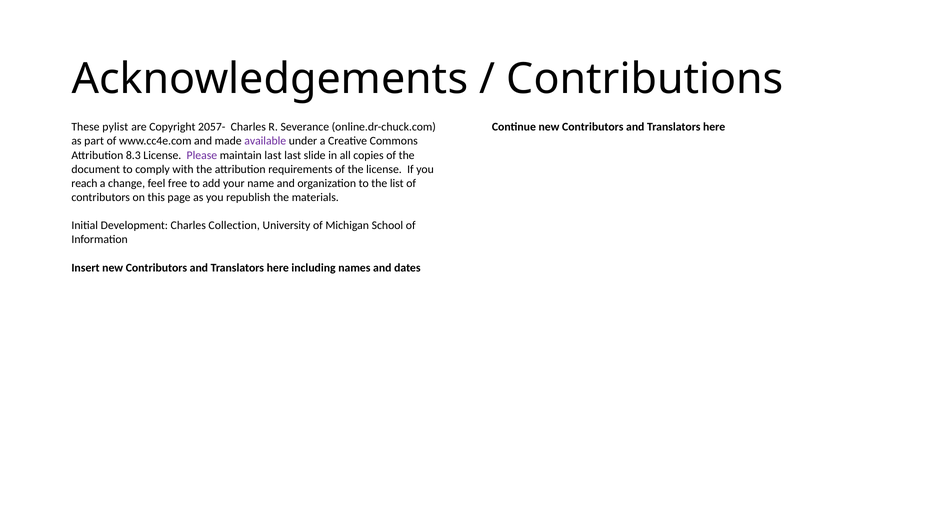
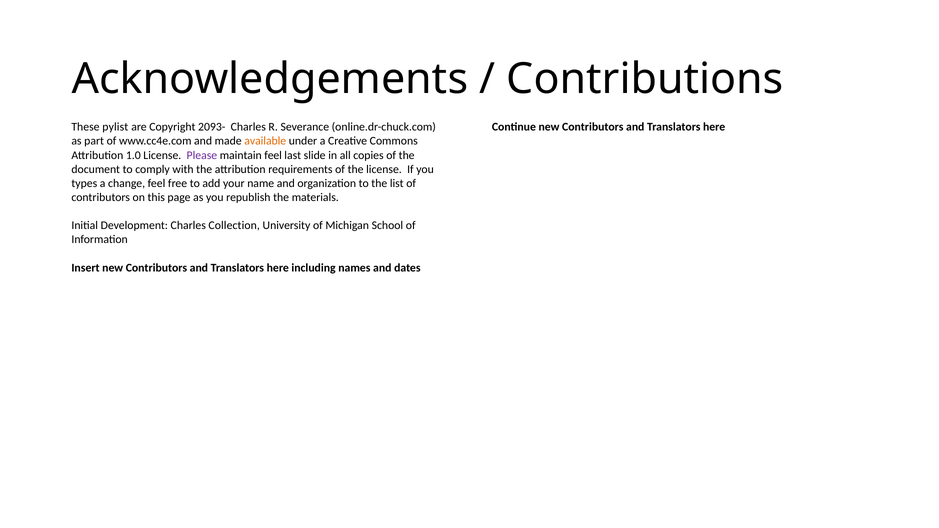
2057-: 2057- -> 2093-
available colour: purple -> orange
8.3: 8.3 -> 1.0
maintain last: last -> feel
reach: reach -> types
